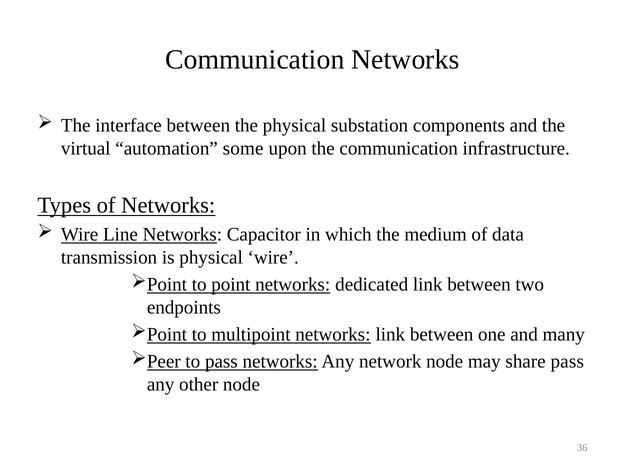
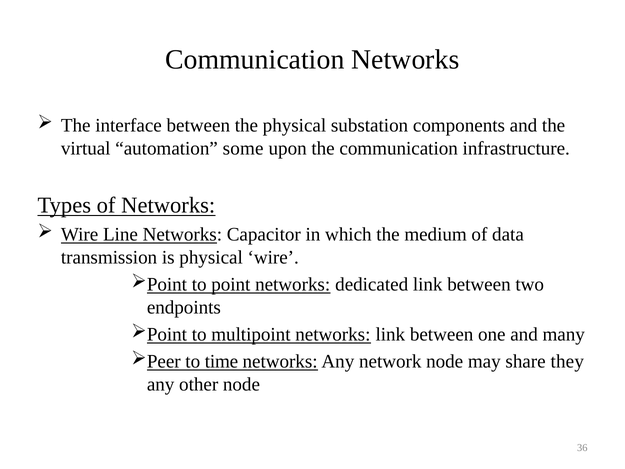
to pass: pass -> time
share pass: pass -> they
